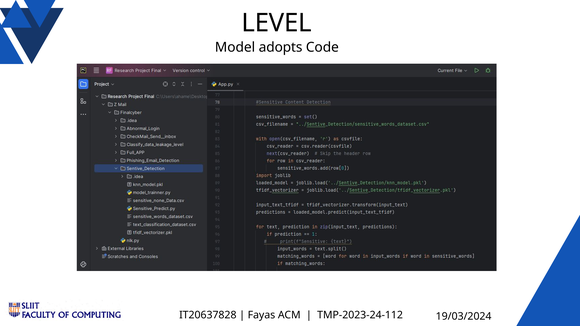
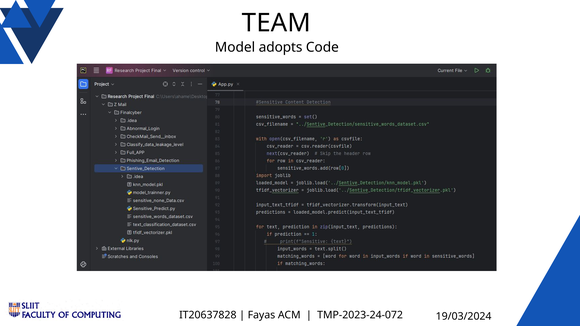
LEVEL: LEVEL -> TEAM
TMP-2023-24-112: TMP-2023-24-112 -> TMP-2023-24-072
